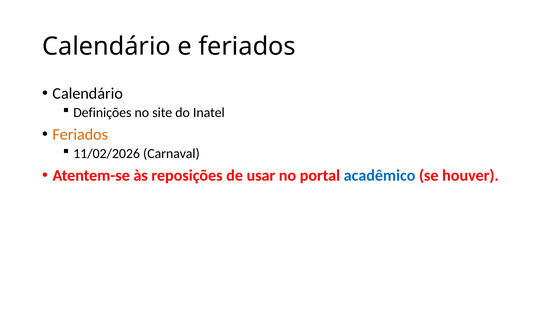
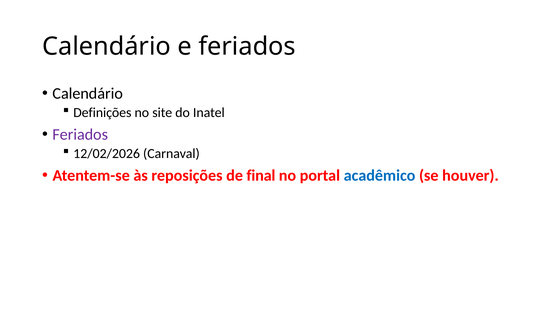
Feriados at (80, 134) colour: orange -> purple
11/02/2026: 11/02/2026 -> 12/02/2026
usar: usar -> final
